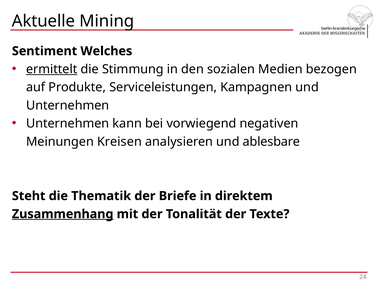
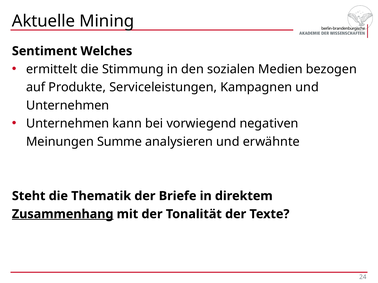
ermittelt underline: present -> none
Kreisen: Kreisen -> Summe
ablesbare: ablesbare -> erwähnte
